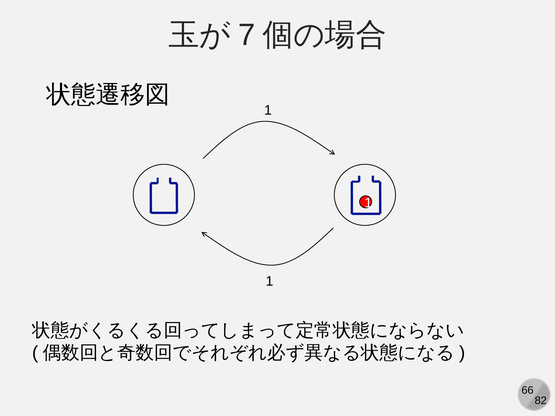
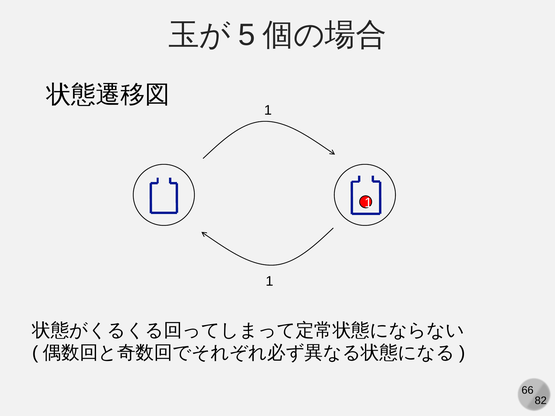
7: 7 -> 5
